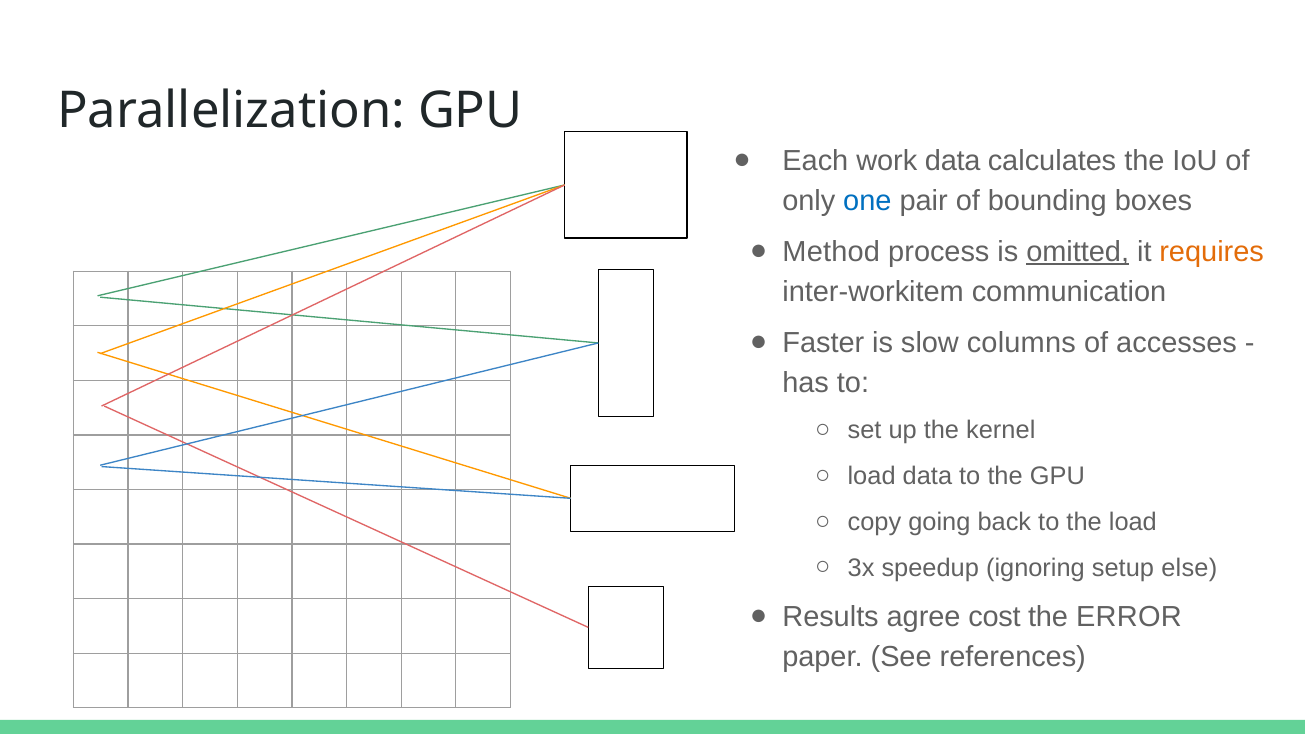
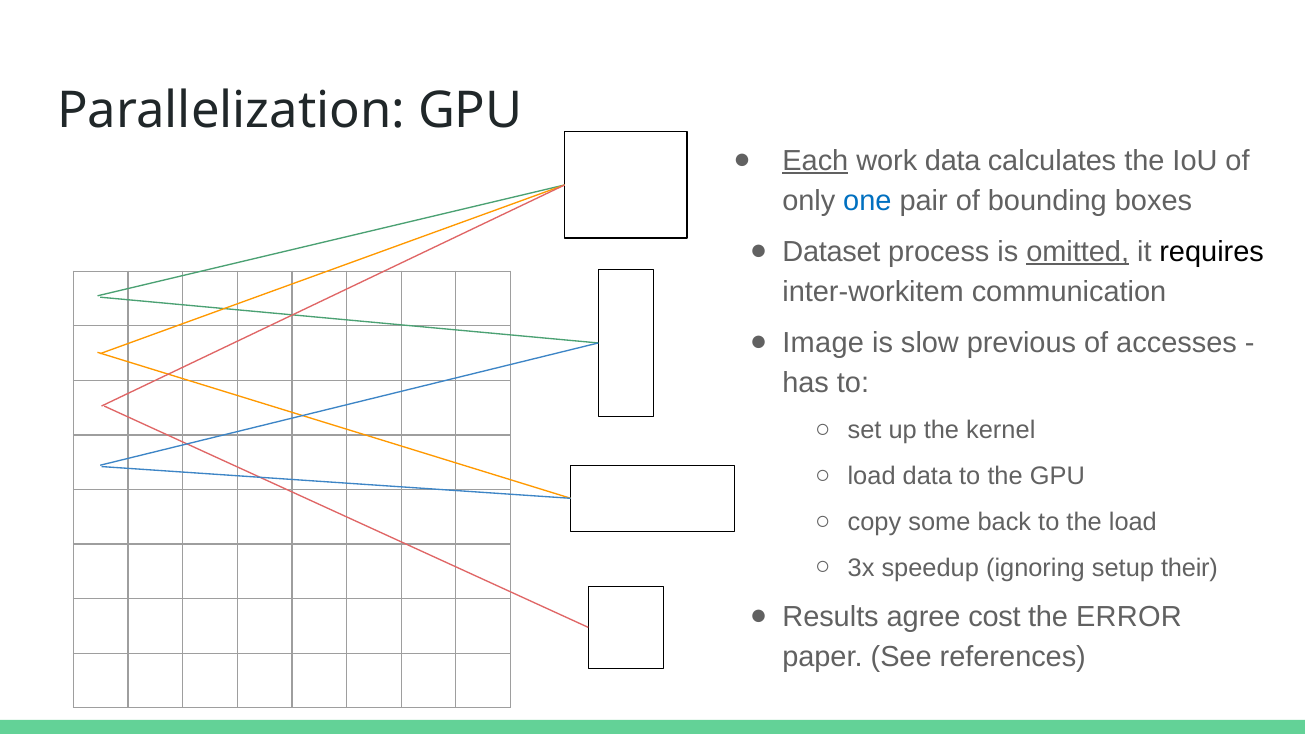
Each underline: none -> present
Method: Method -> Dataset
requires colour: orange -> black
Faster: Faster -> Image
columns: columns -> previous
going: going -> some
else: else -> their
